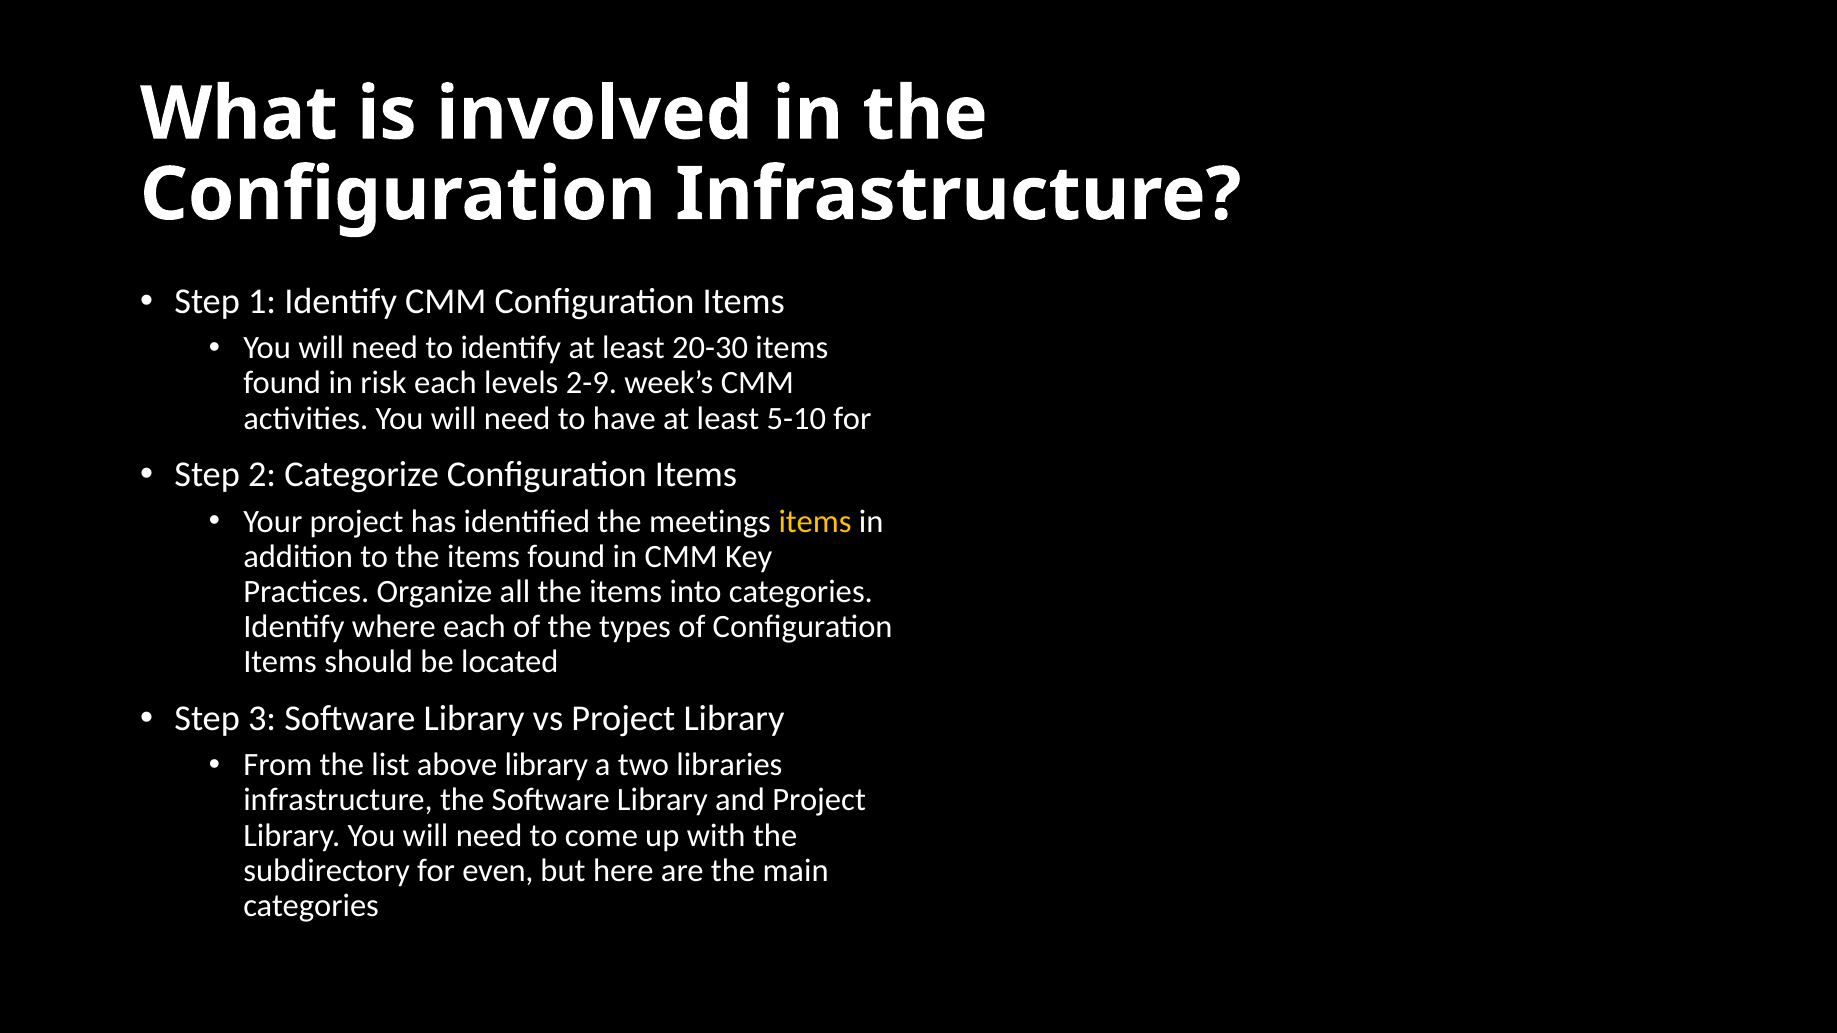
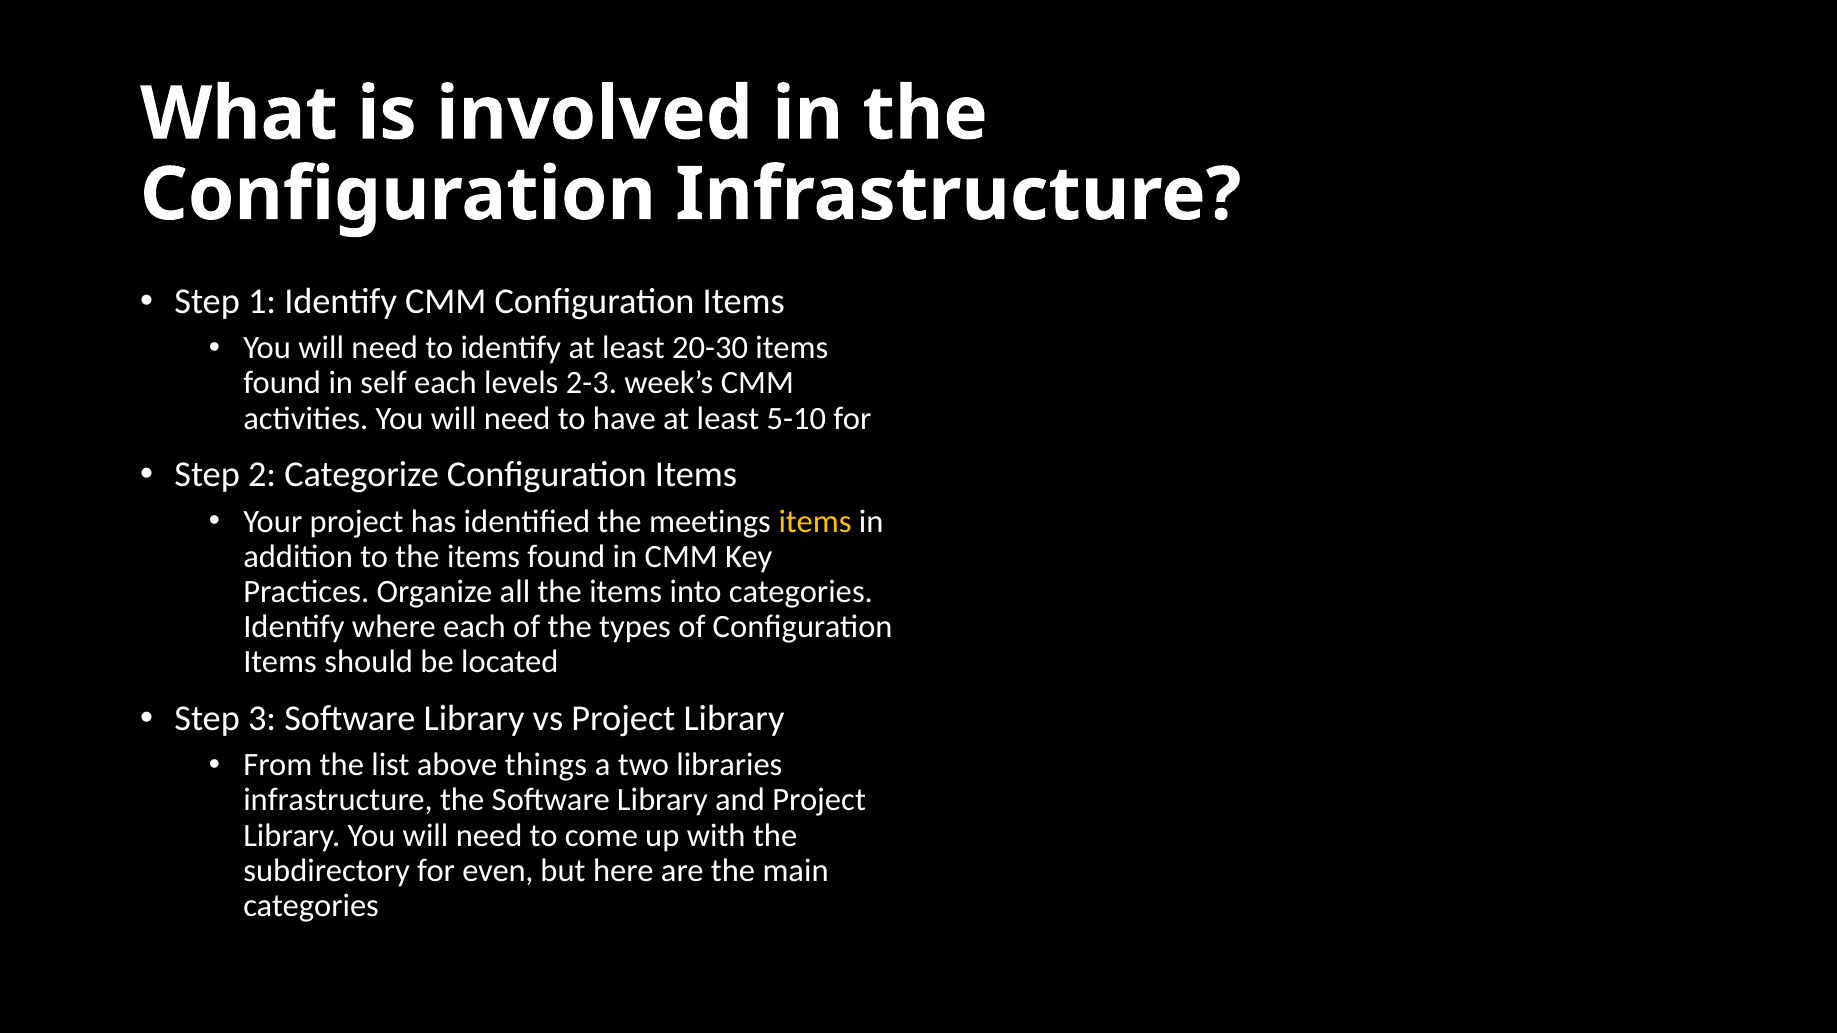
risk: risk -> self
2-9: 2-9 -> 2-3
above library: library -> things
